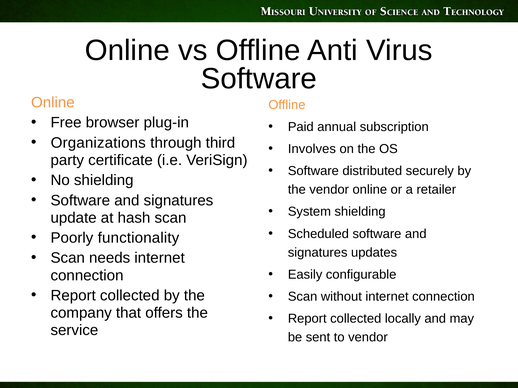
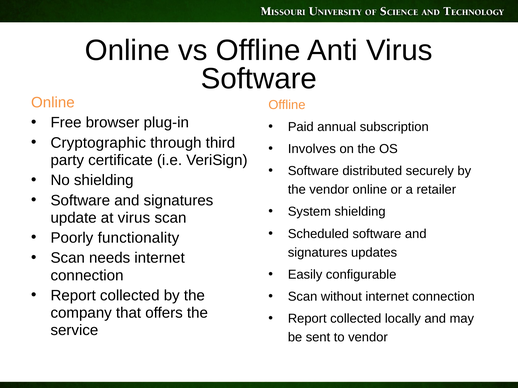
Organizations: Organizations -> Cryptographic
at hash: hash -> virus
